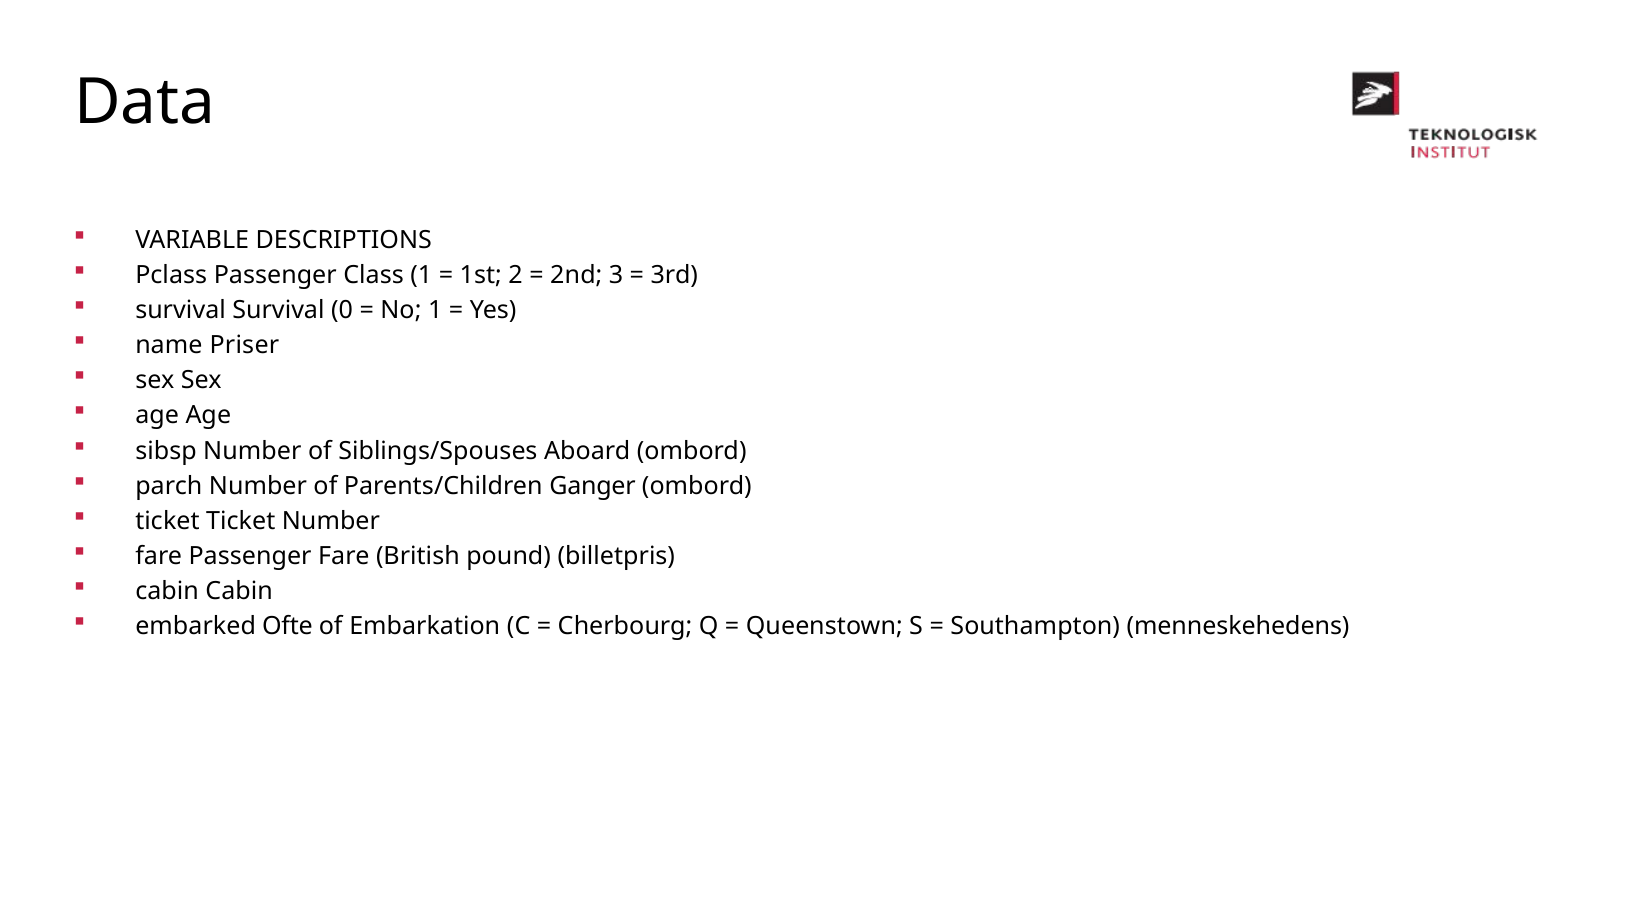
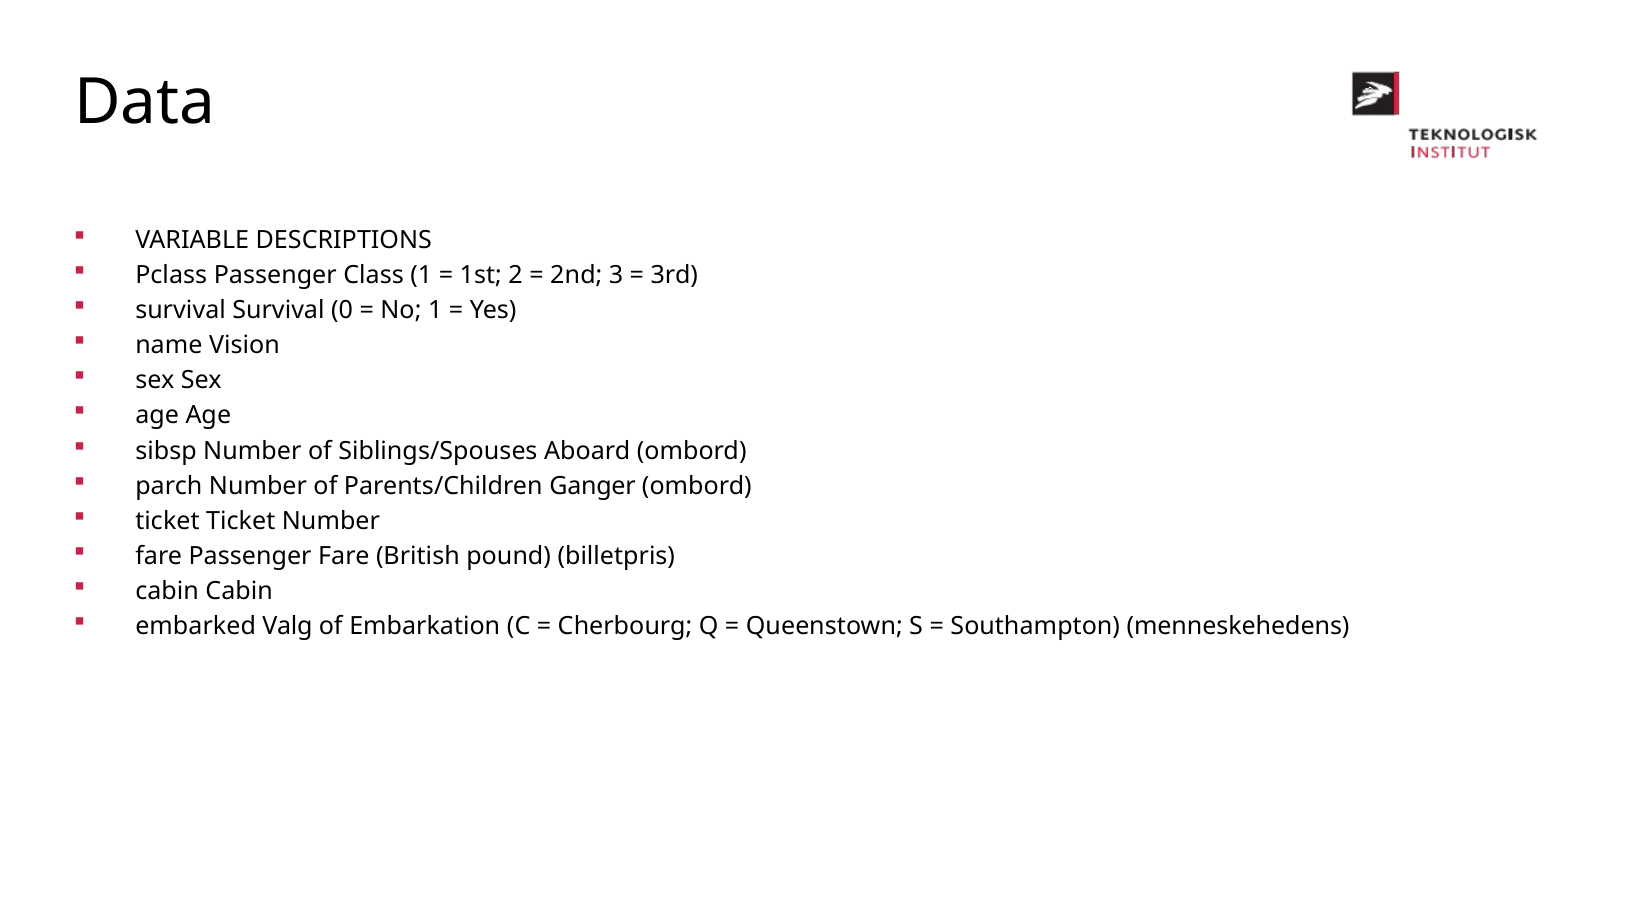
Priser: Priser -> Vision
Ofte: Ofte -> Valg
